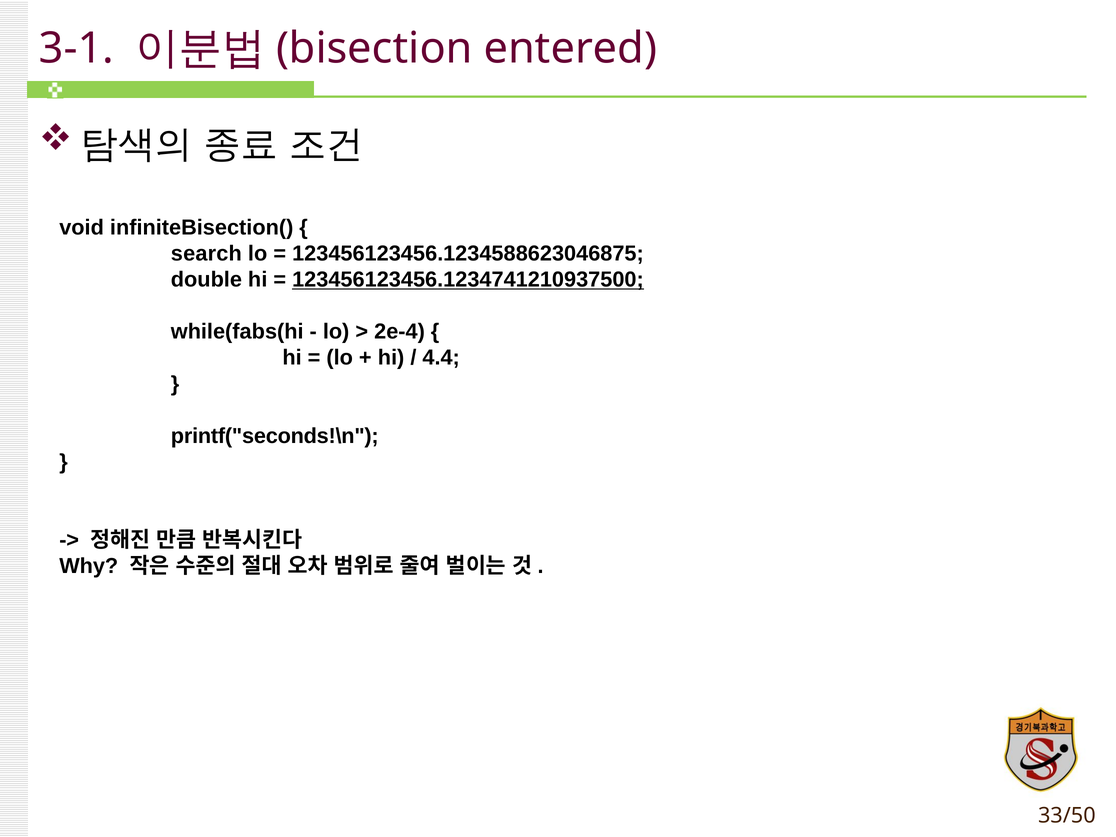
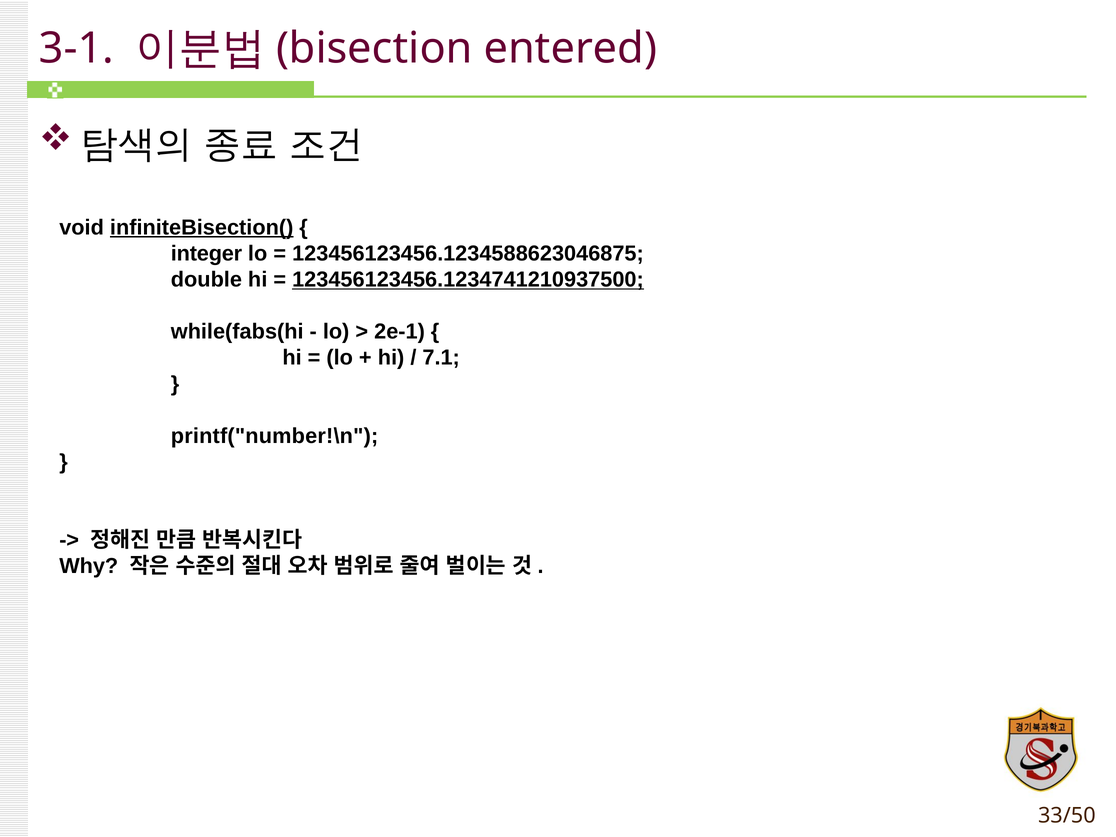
infiniteBisection( underline: none -> present
search: search -> integer
2e-4: 2e-4 -> 2e-1
4.4: 4.4 -> 7.1
printf("seconds!\n: printf("seconds!\n -> printf("number!\n
